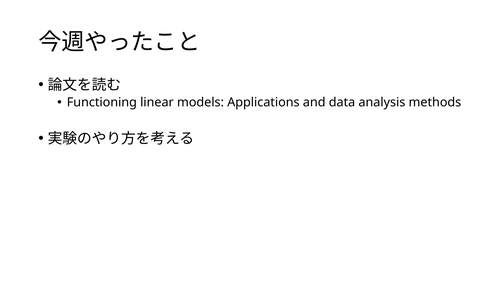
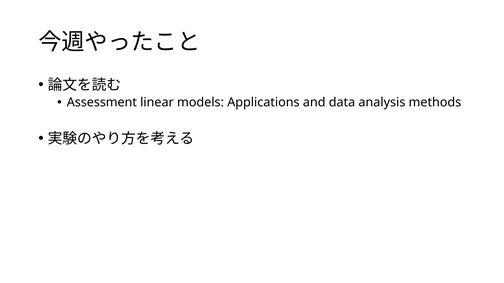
Functioning: Functioning -> Assessment
